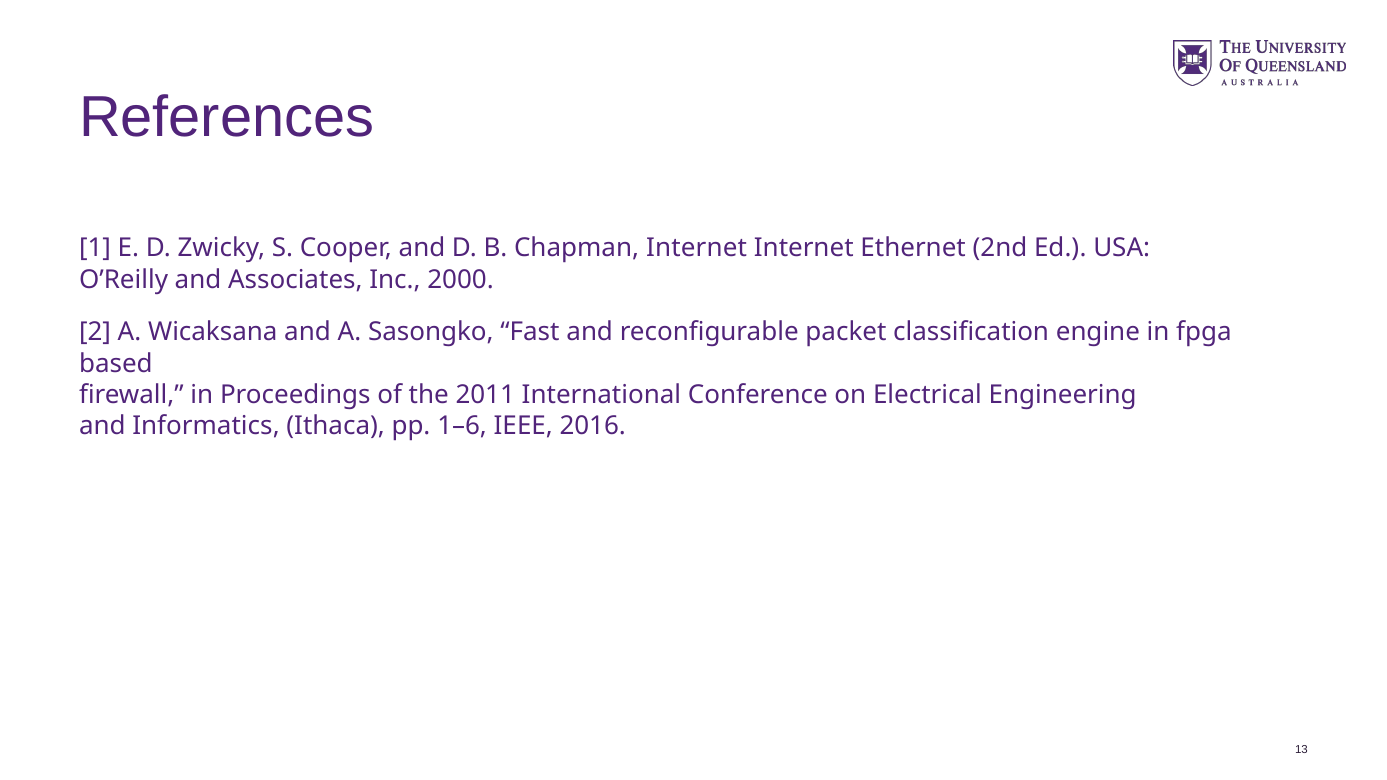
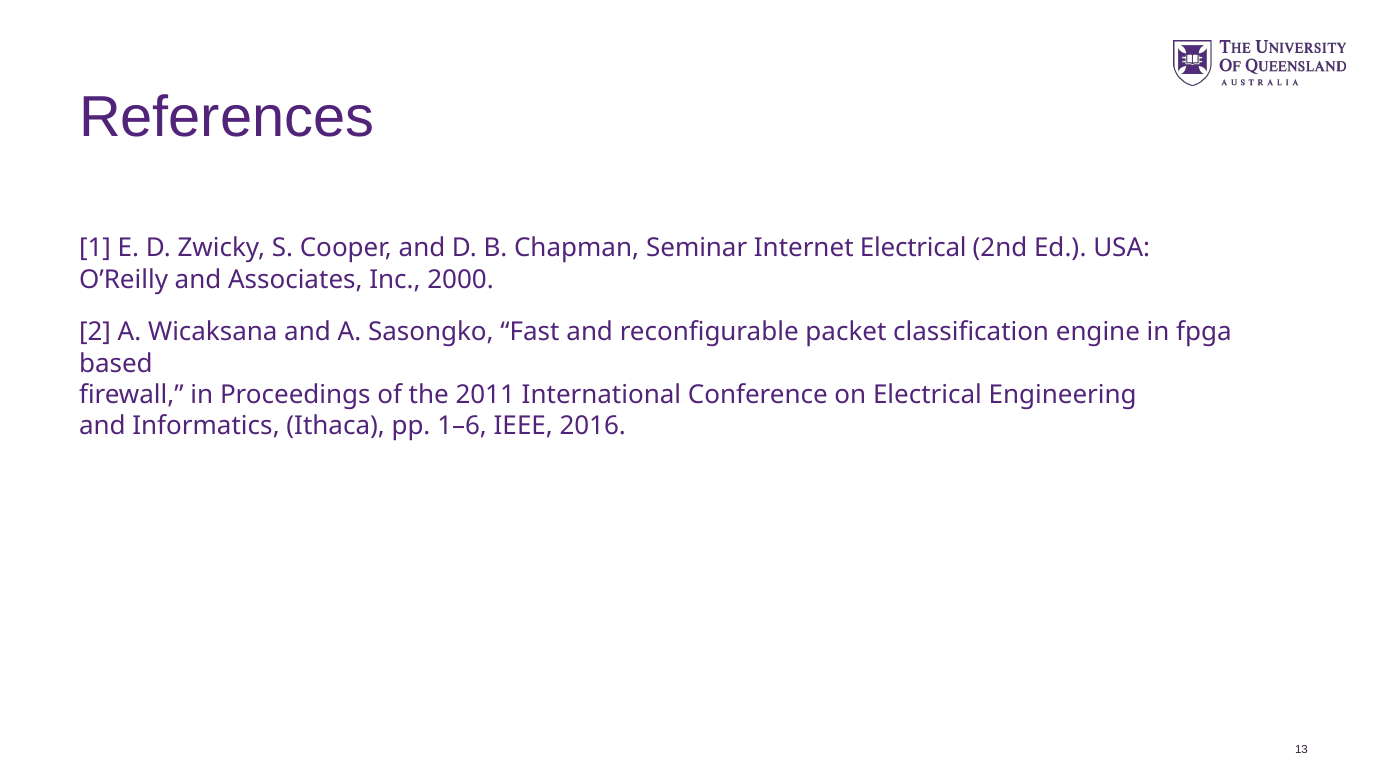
Chapman Internet: Internet -> Seminar
Internet Ethernet: Ethernet -> Electrical
